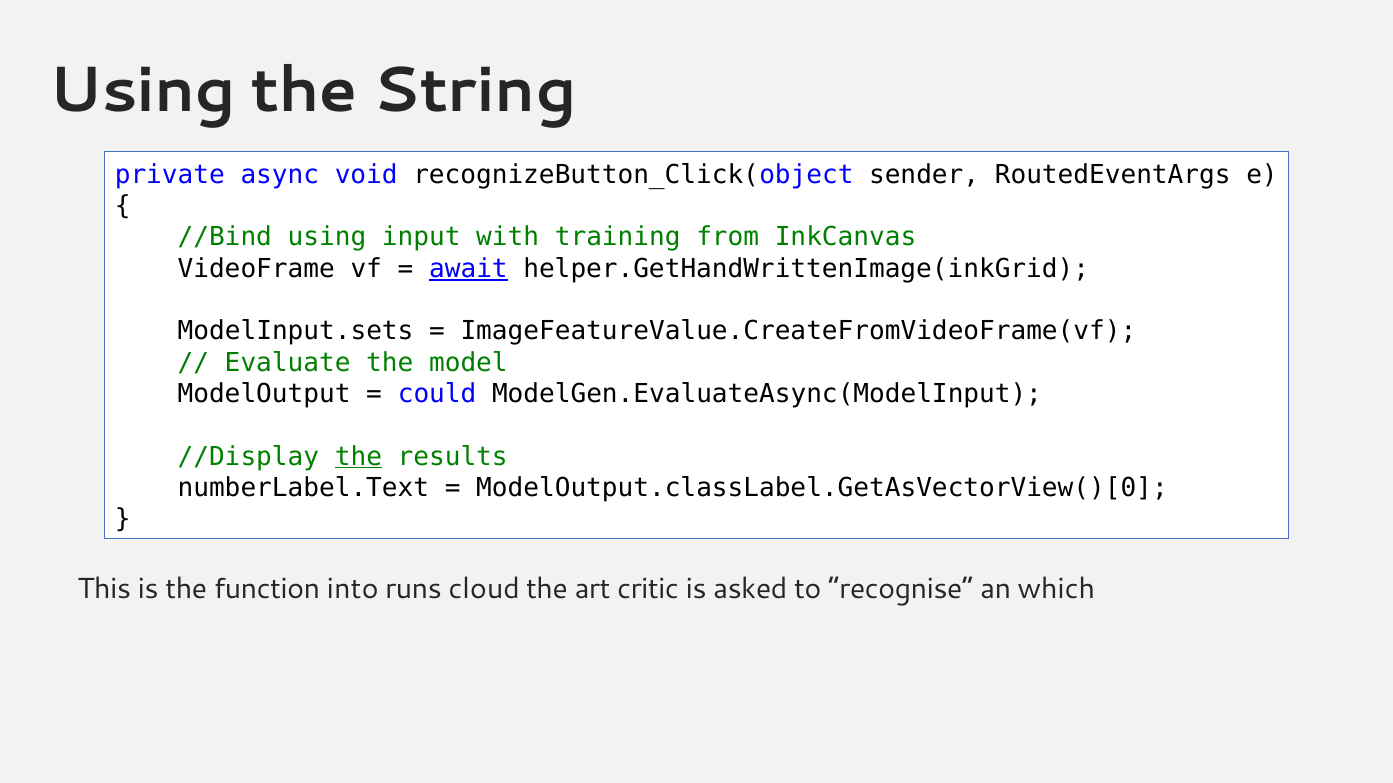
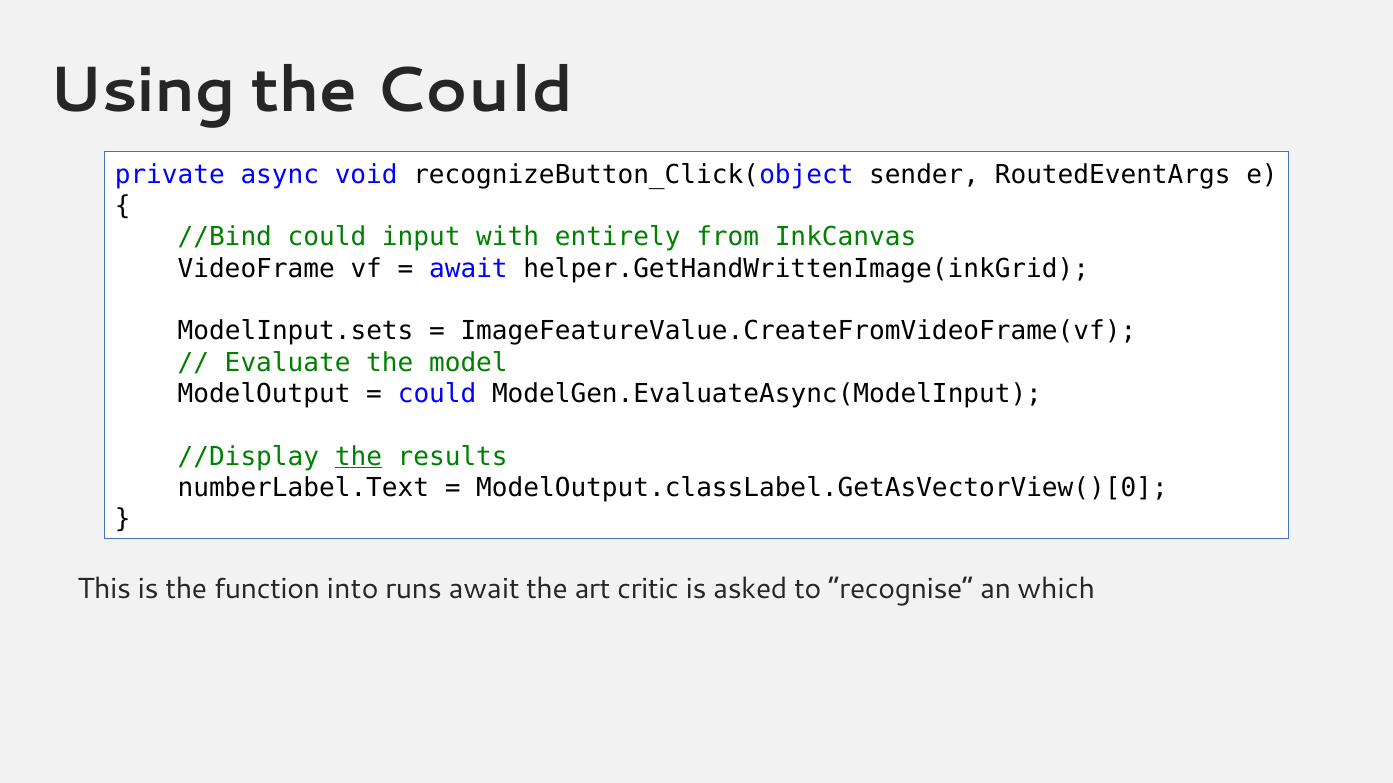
the String: String -> Could
//Bind using: using -> could
training: training -> entirely
await at (468, 269) underline: present -> none
runs cloud: cloud -> await
